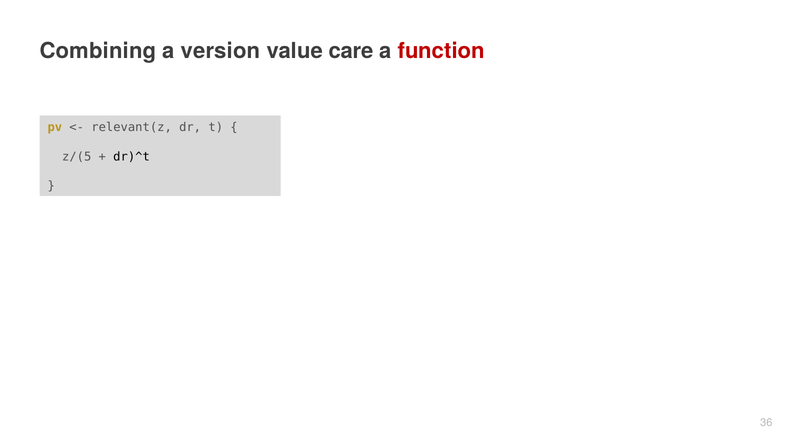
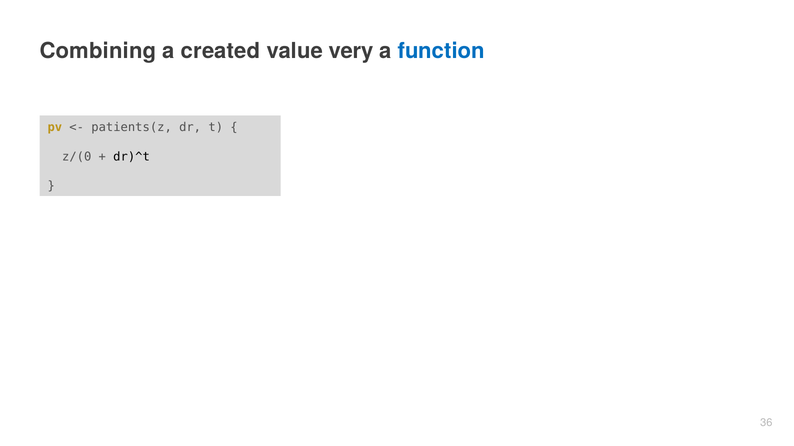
version: version -> created
care: care -> very
function colour: red -> blue
relevant(z: relevant(z -> patients(z
z/(5: z/(5 -> z/(0
